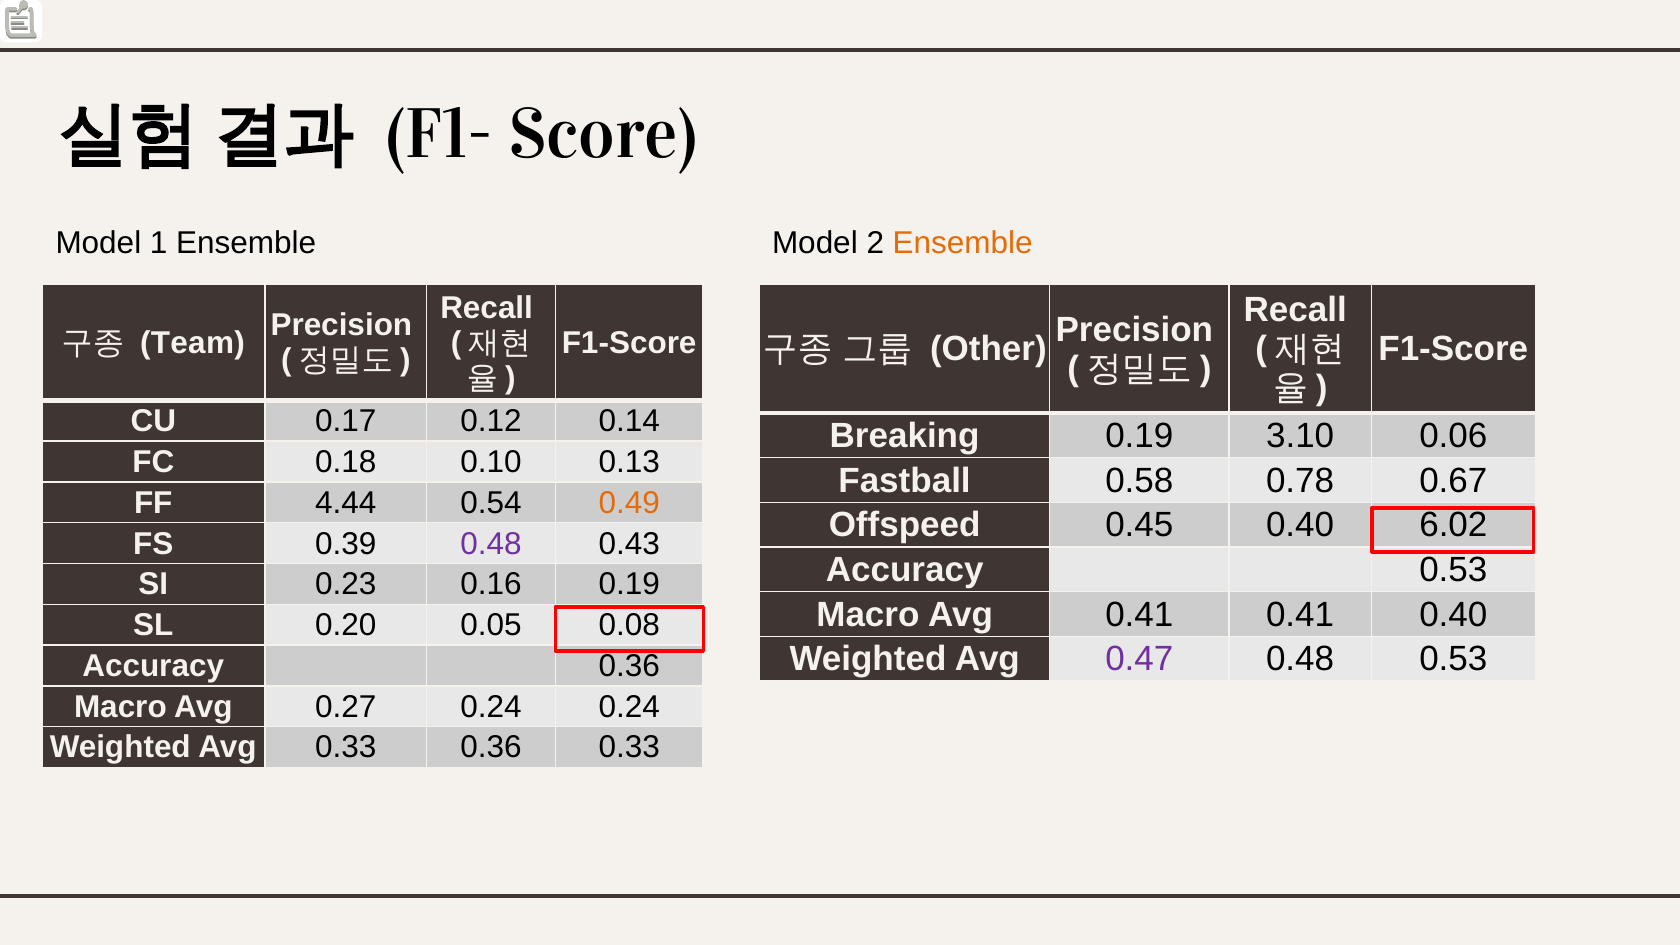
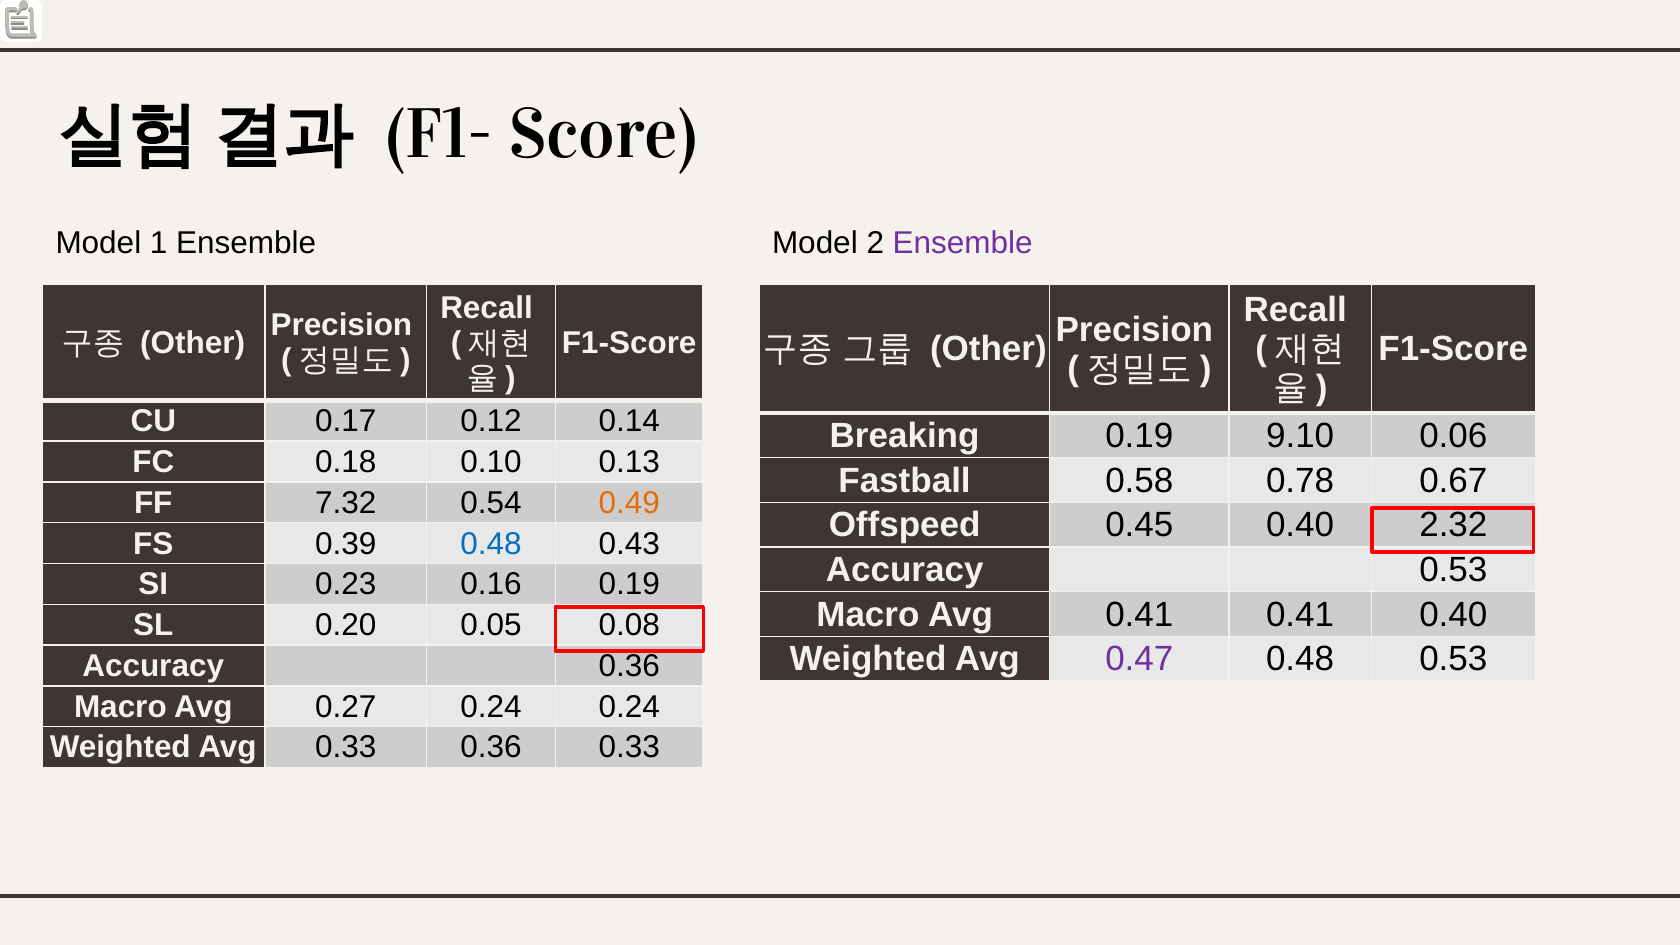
Ensemble at (963, 243) colour: orange -> purple
Team at (192, 343): Team -> Other
3.10: 3.10 -> 9.10
4.44: 4.44 -> 7.32
6.02: 6.02 -> 2.32
0.48 at (491, 544) colour: purple -> blue
